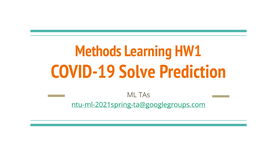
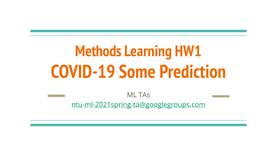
Solve: Solve -> Some
